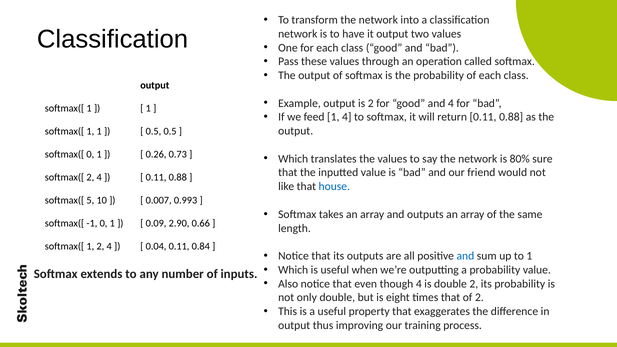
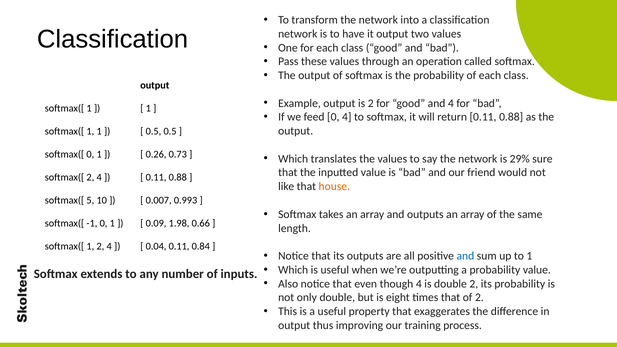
feed 1: 1 -> 0
80%: 80% -> 29%
house colour: blue -> orange
2.90: 2.90 -> 1.98
